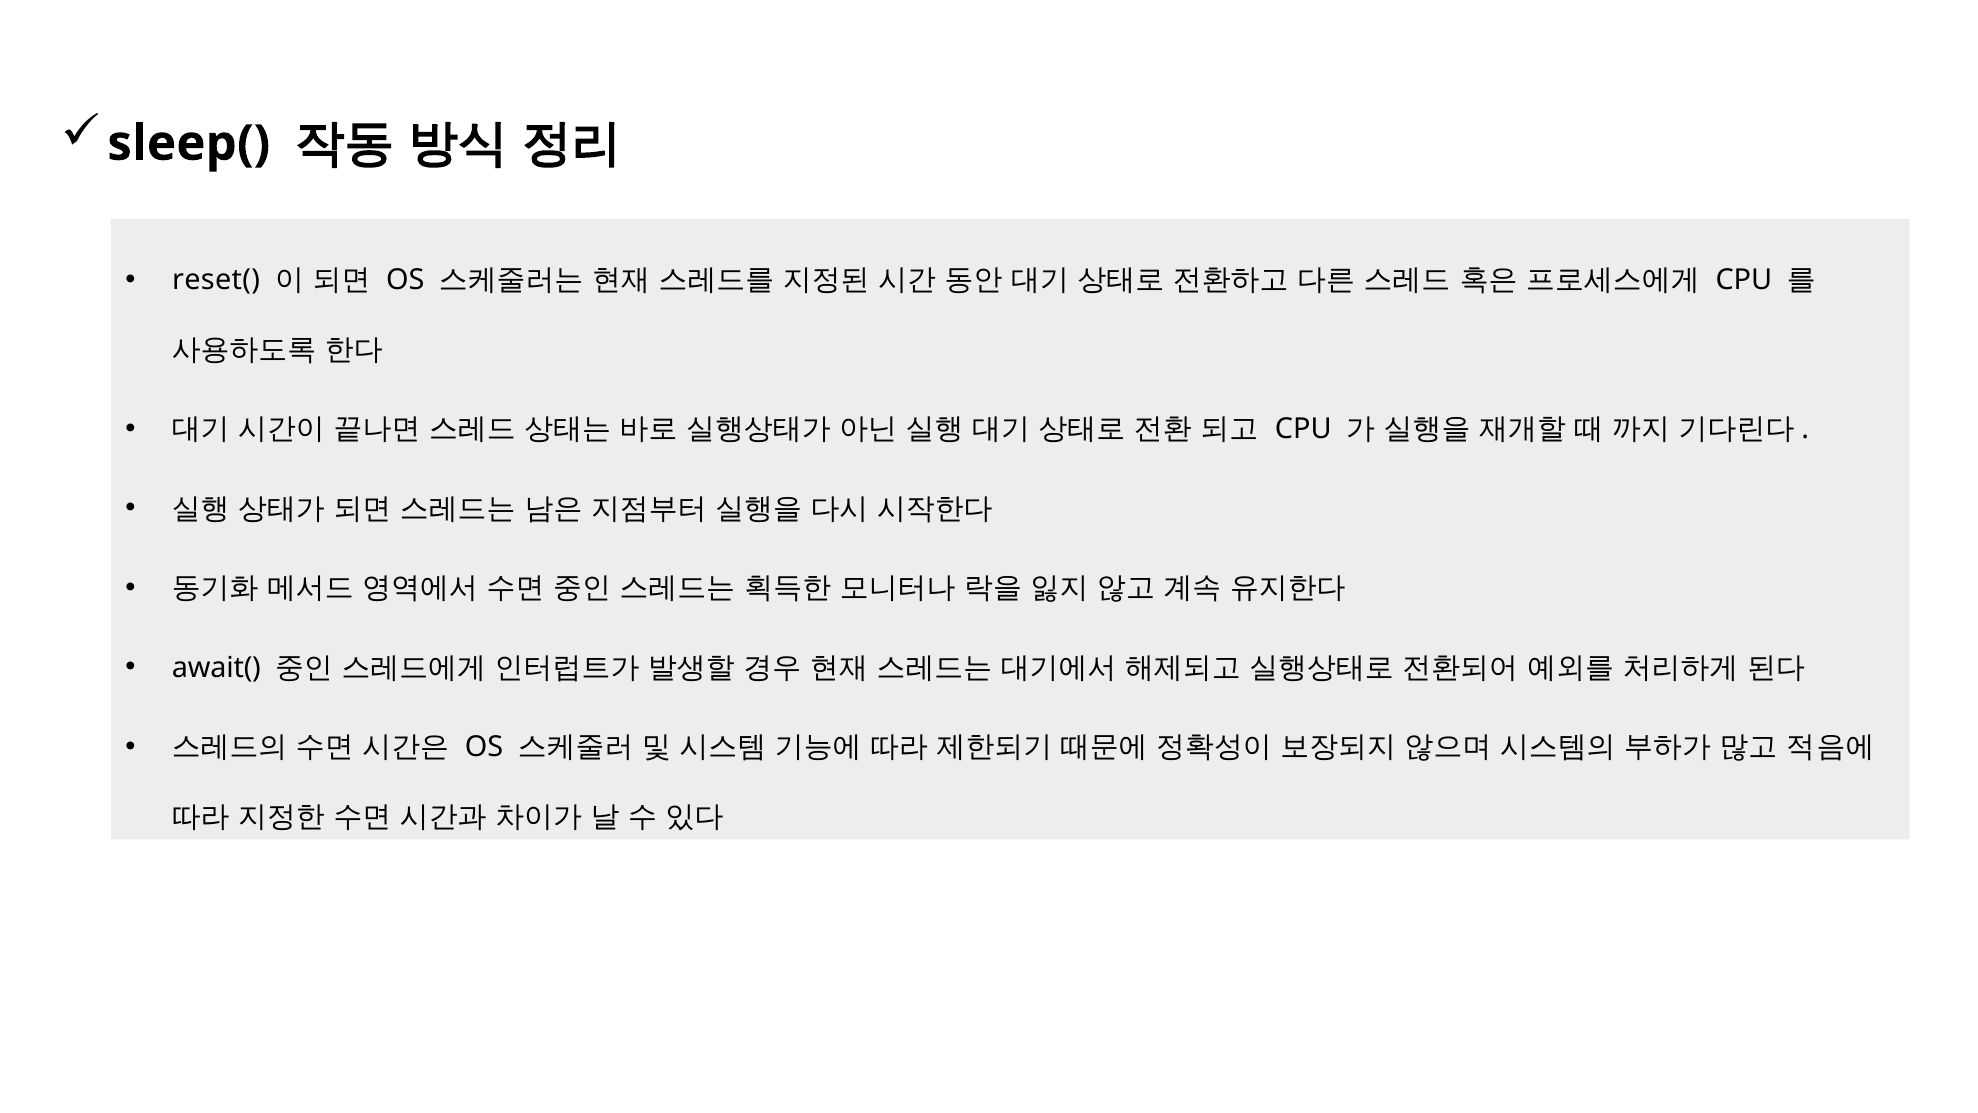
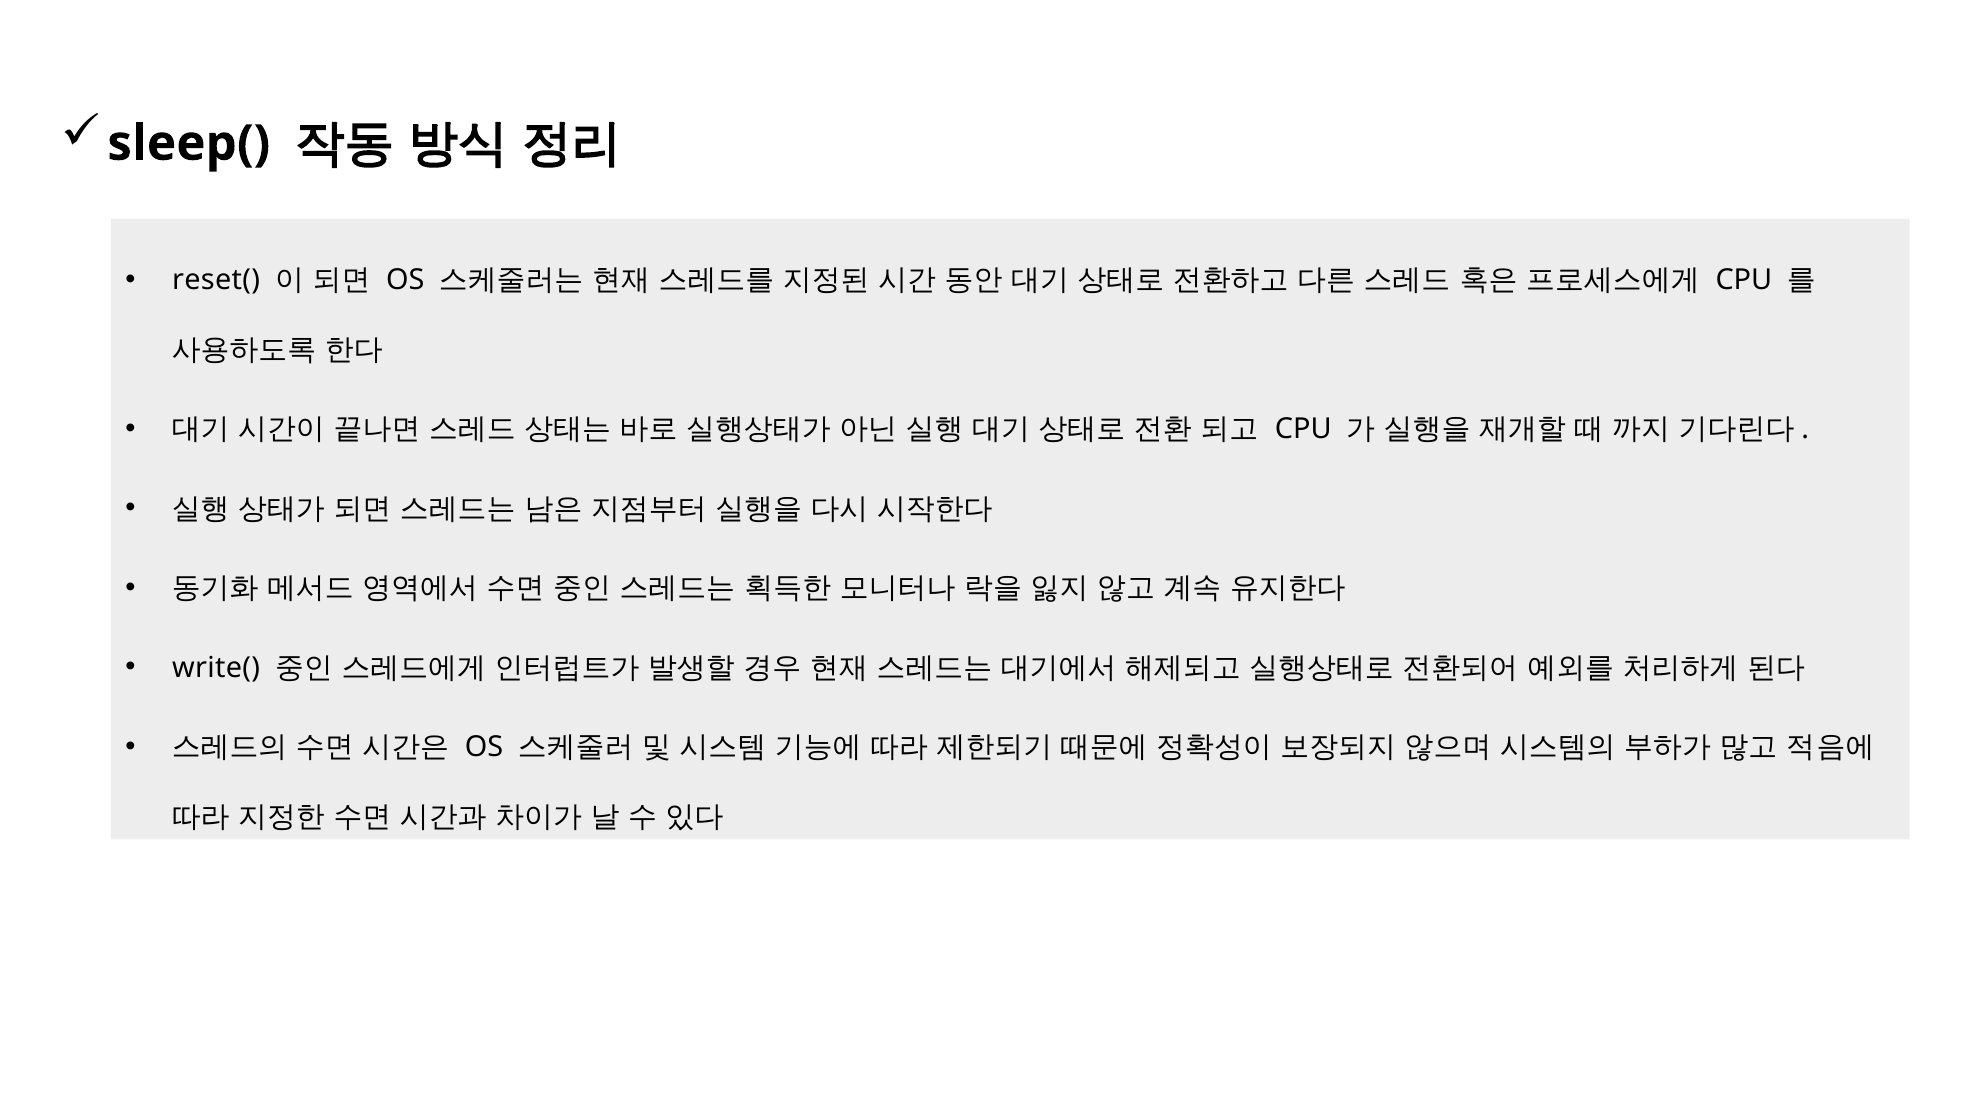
await(: await( -> write(
